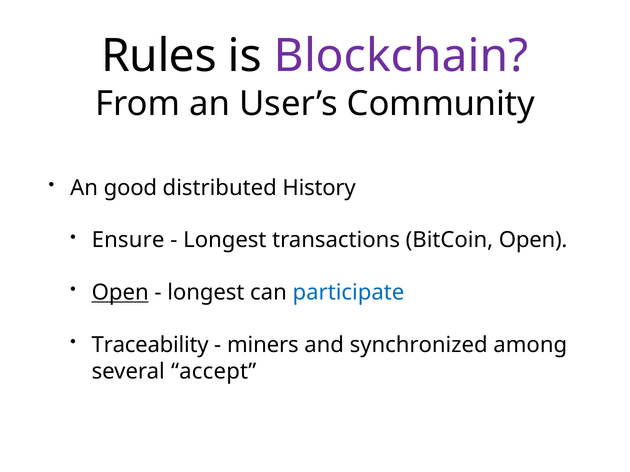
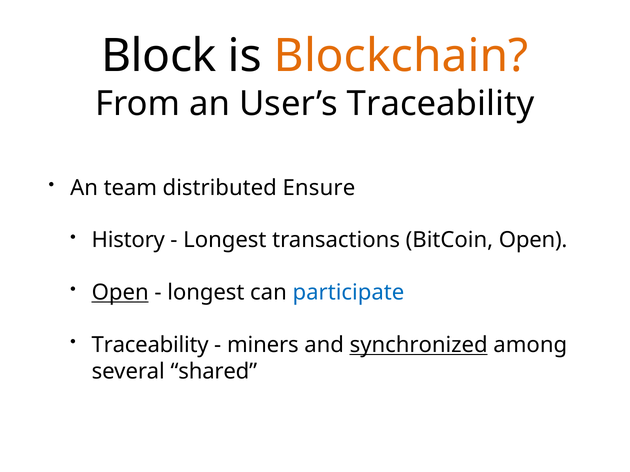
Rules: Rules -> Block
Blockchain colour: purple -> orange
User’s Community: Community -> Traceability
good: good -> team
History: History -> Ensure
Ensure: Ensure -> History
synchronized underline: none -> present
accept: accept -> shared
